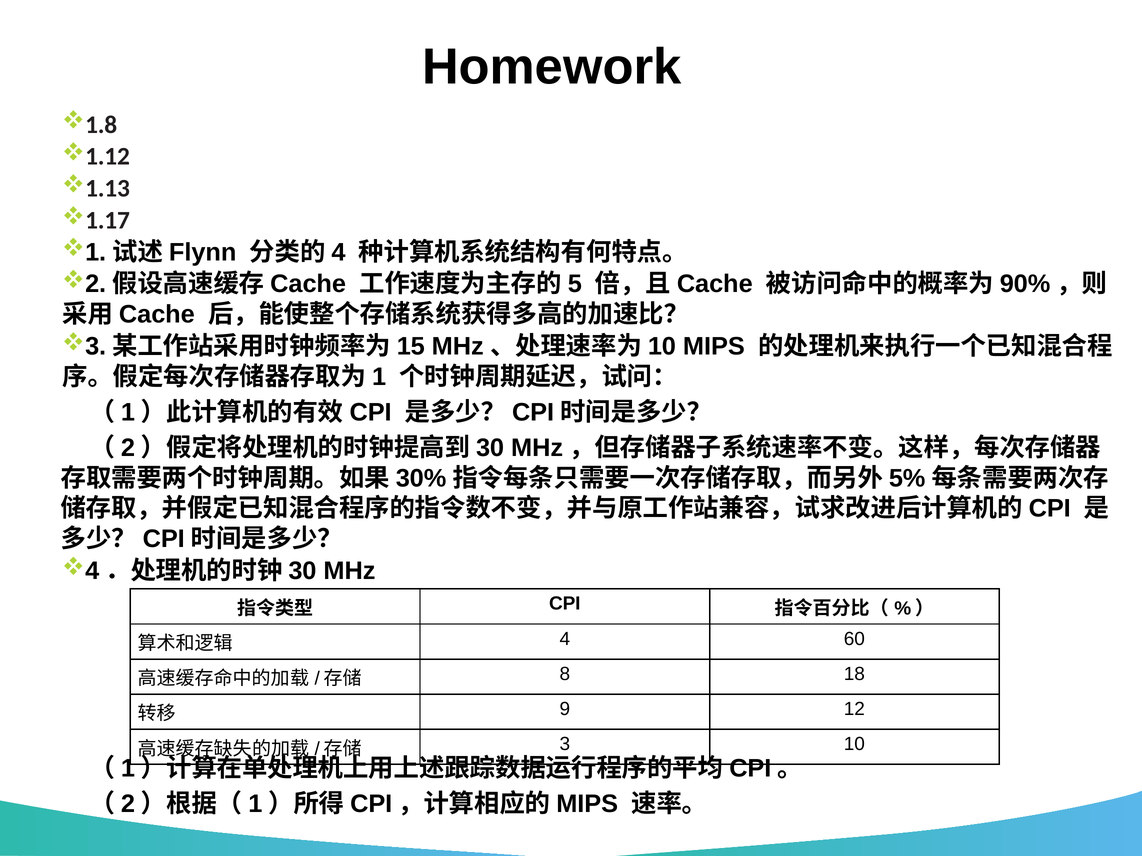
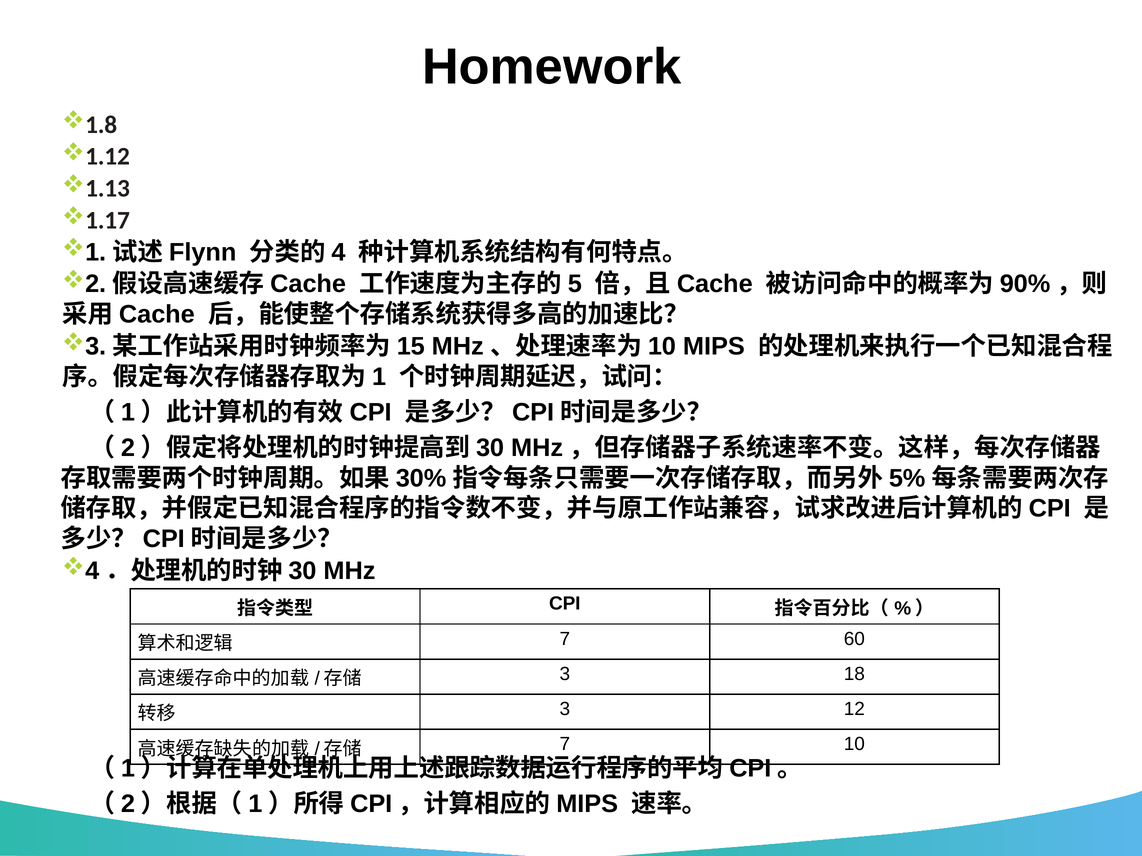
4 at (565, 639): 4 -> 7
8 at (565, 674): 8 -> 3
9 at (565, 709): 9 -> 3
3 at (565, 744): 3 -> 7
